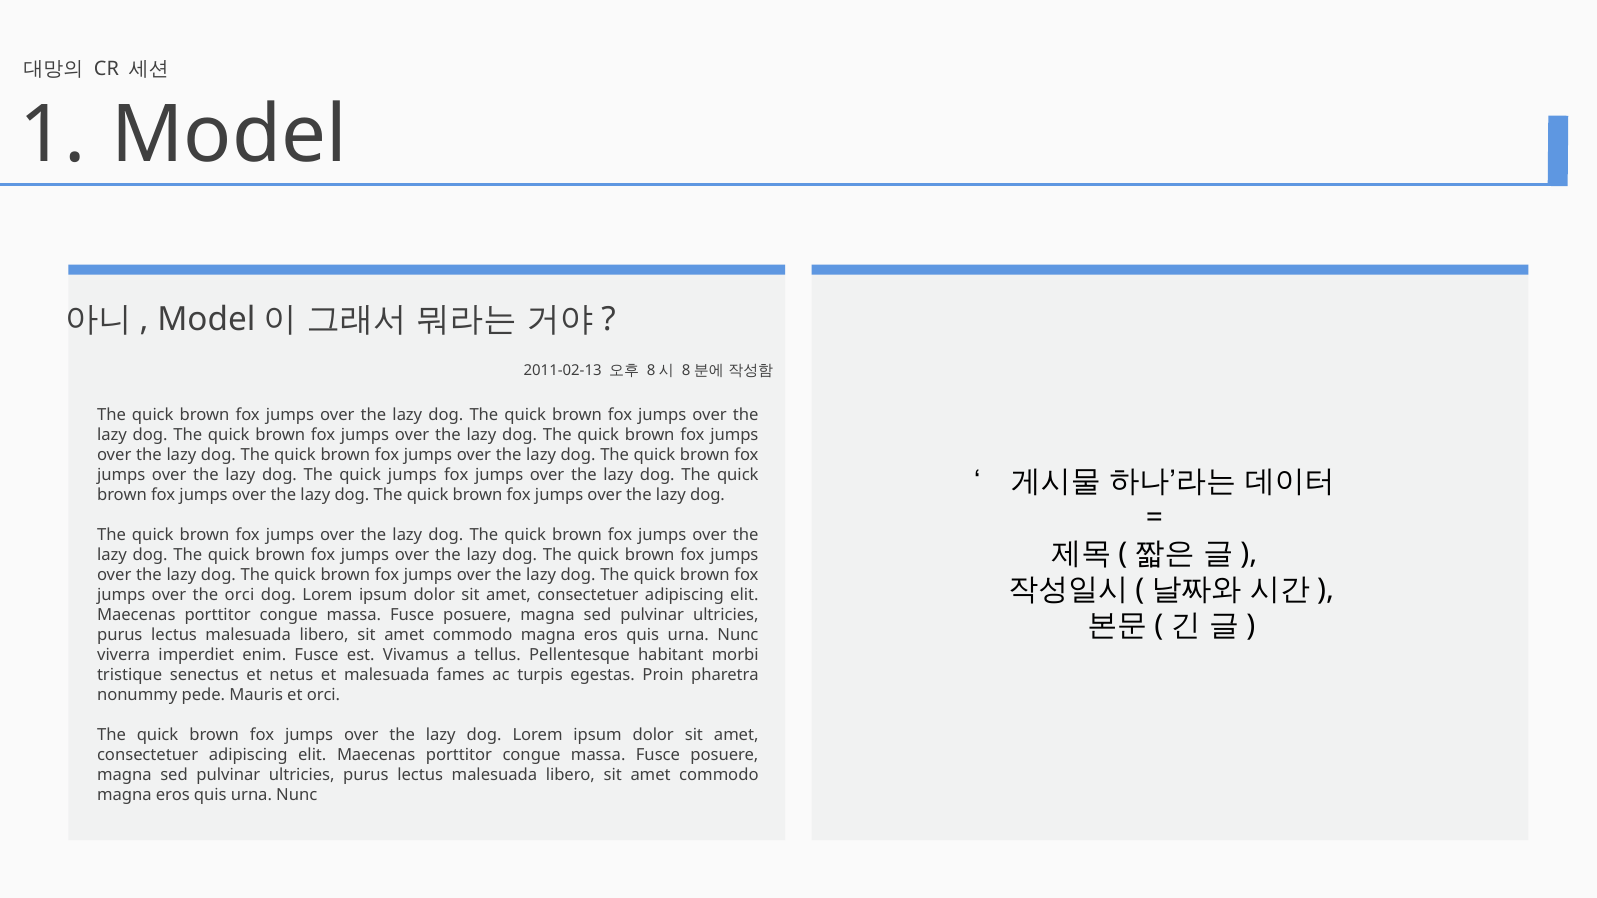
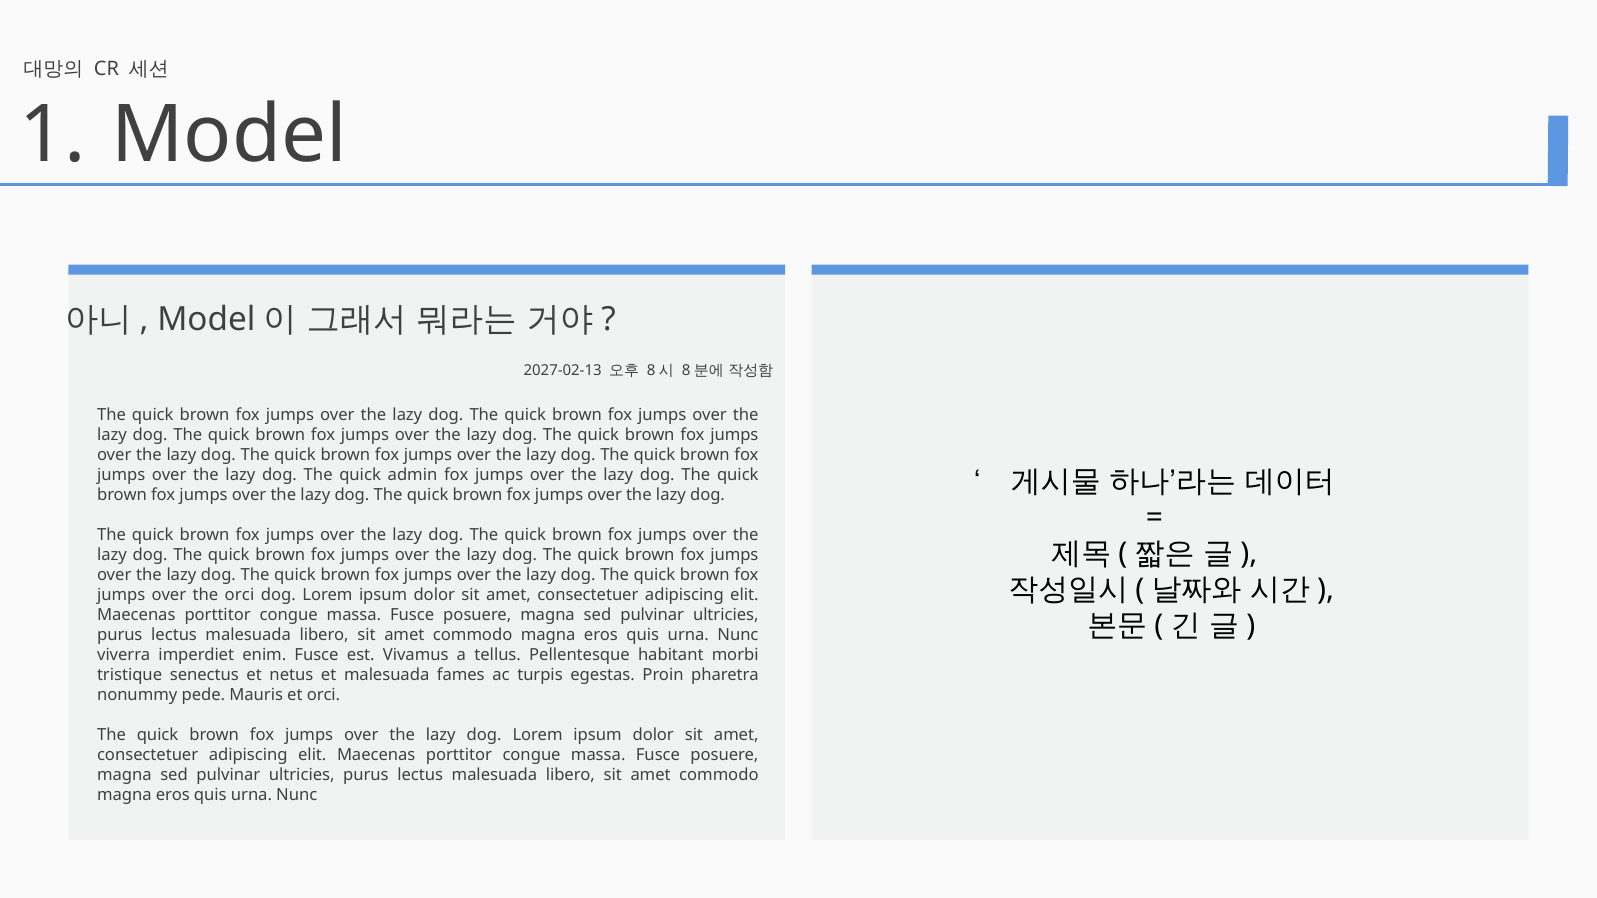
2011-02-13: 2011-02-13 -> 2027-02-13
quick jumps: jumps -> admin
